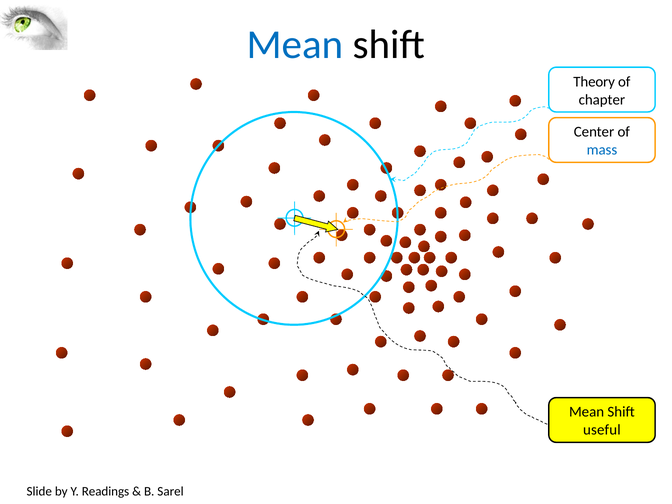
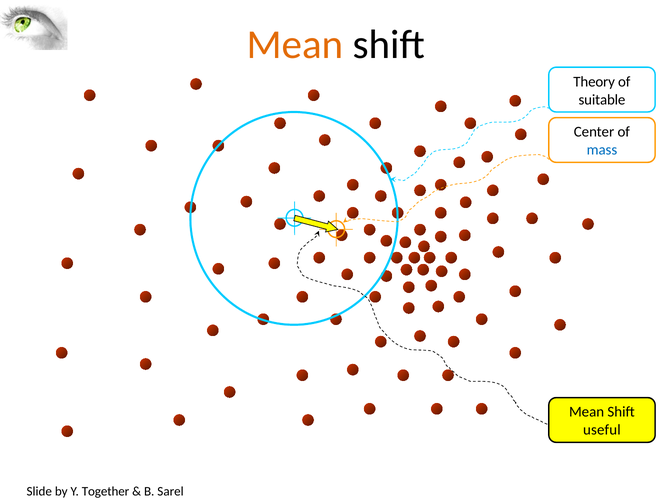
Mean at (295, 45) colour: blue -> orange
chapter: chapter -> suitable
Readings: Readings -> Together
